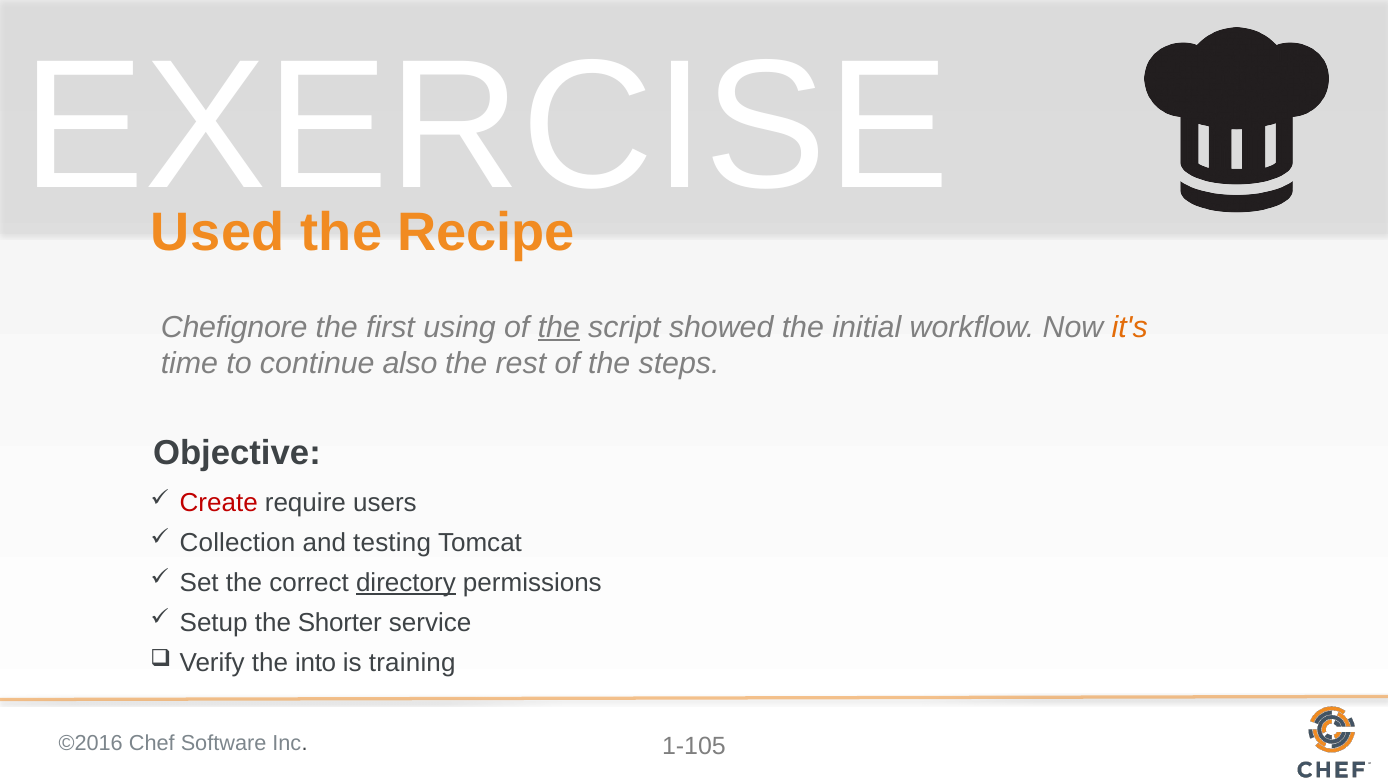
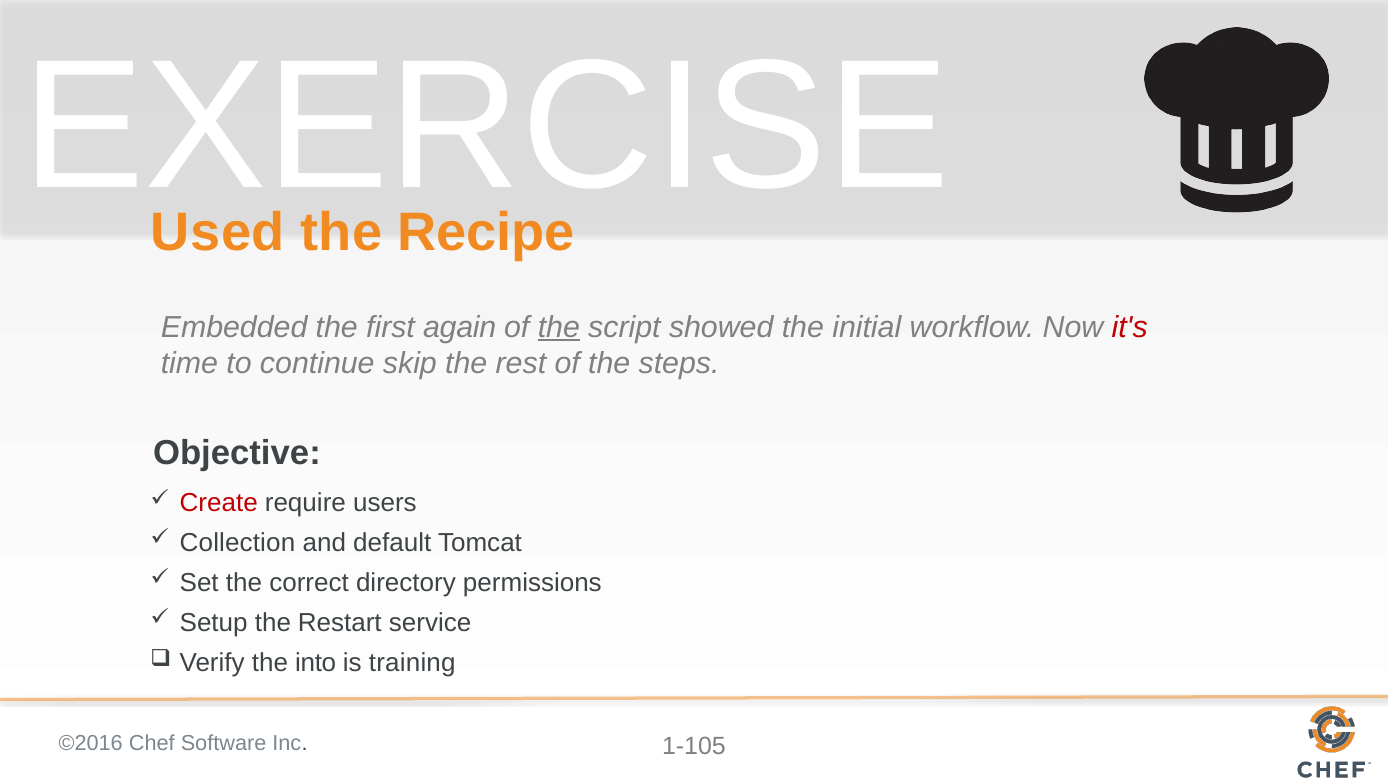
Chefignore: Chefignore -> Embedded
using: using -> again
it's colour: orange -> red
also: also -> skip
testing: testing -> default
directory underline: present -> none
Shorter: Shorter -> Restart
